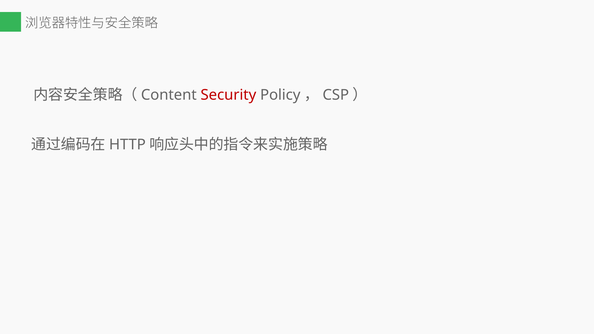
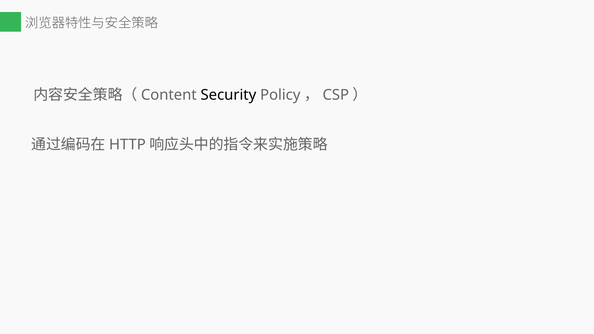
Security colour: red -> black
